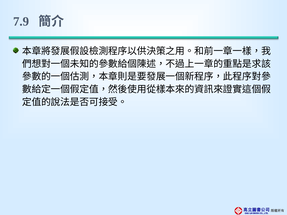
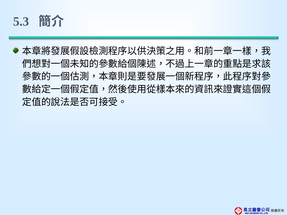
7.9: 7.9 -> 5.3
